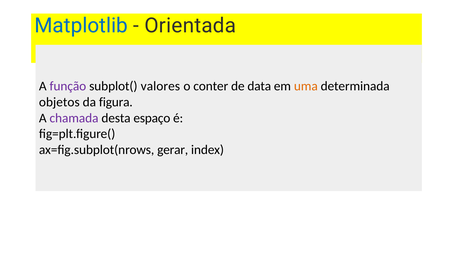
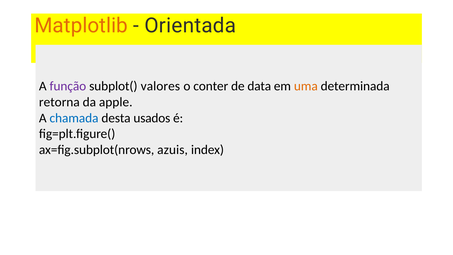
Matplotlib colour: blue -> orange
objetos: objetos -> retorna
figura: figura -> apple
chamada colour: purple -> blue
espaço: espaço -> usados
gerar: gerar -> azuis
